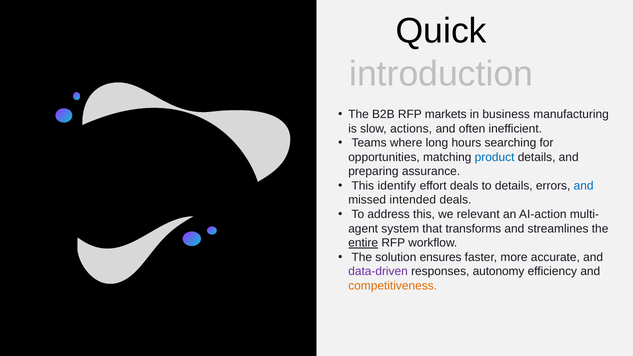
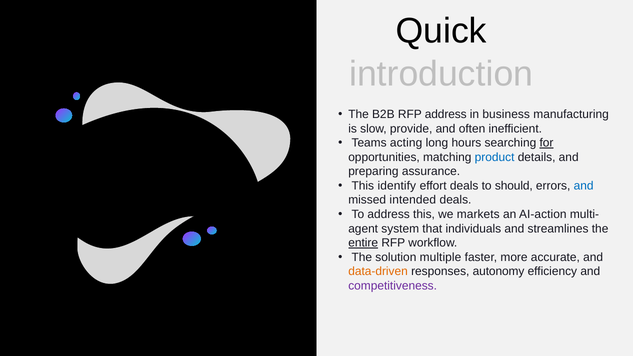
RFP markets: markets -> address
actions: actions -> provide
where: where -> acting
for underline: none -> present
to details: details -> should
relevant: relevant -> markets
transforms: transforms -> individuals
ensures: ensures -> multiple
data-driven colour: purple -> orange
competitiveness colour: orange -> purple
